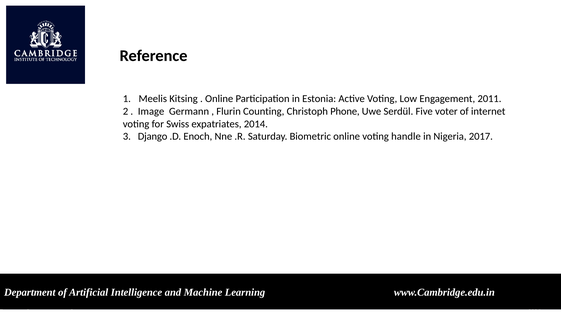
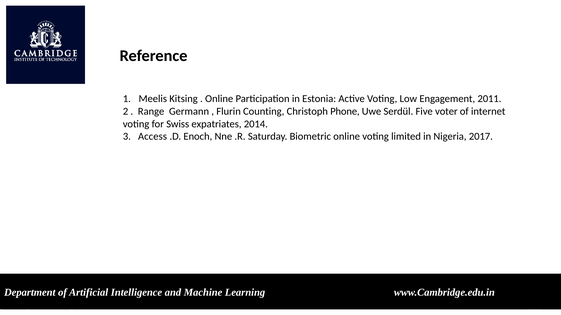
Image: Image -> Range
Django: Django -> Access
handle: handle -> limited
